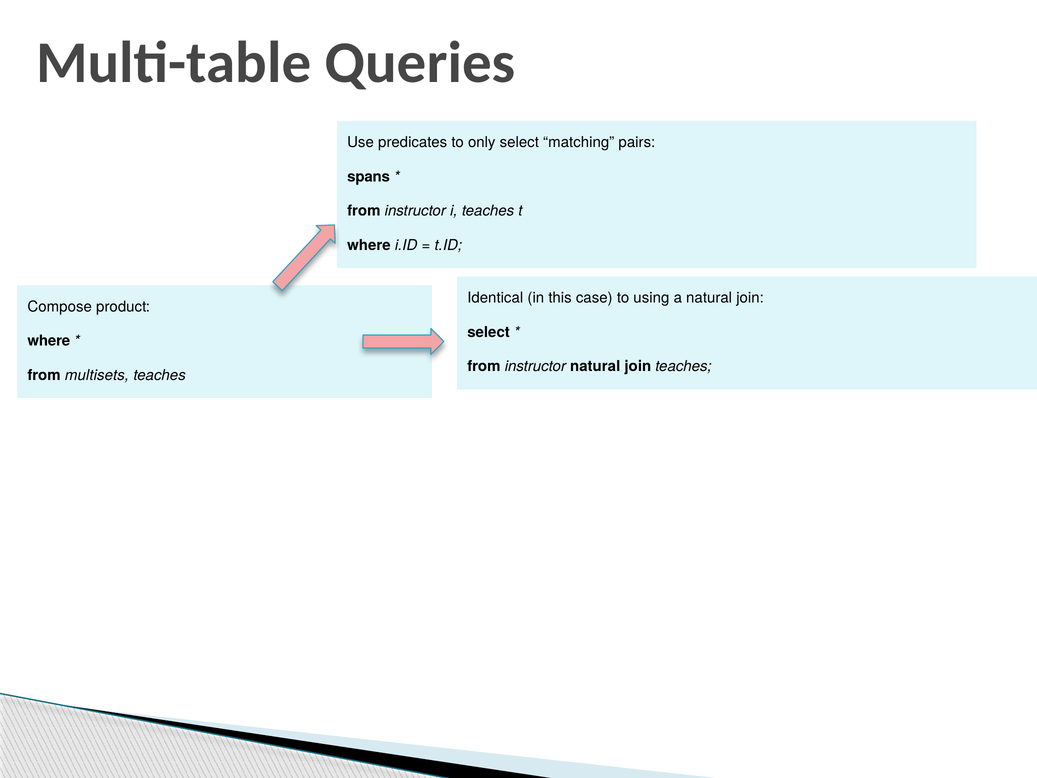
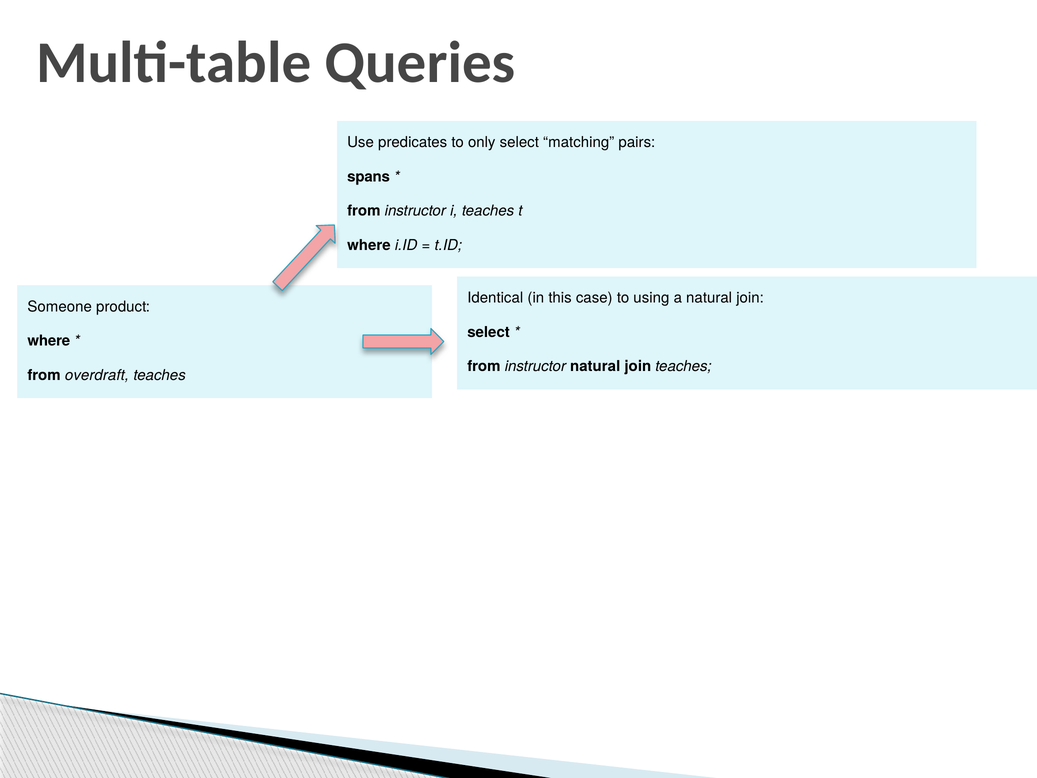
Compose: Compose -> Someone
multisets: multisets -> overdraft
